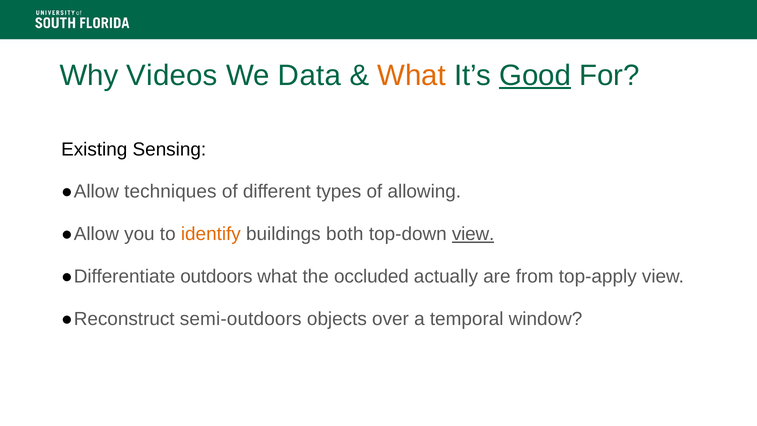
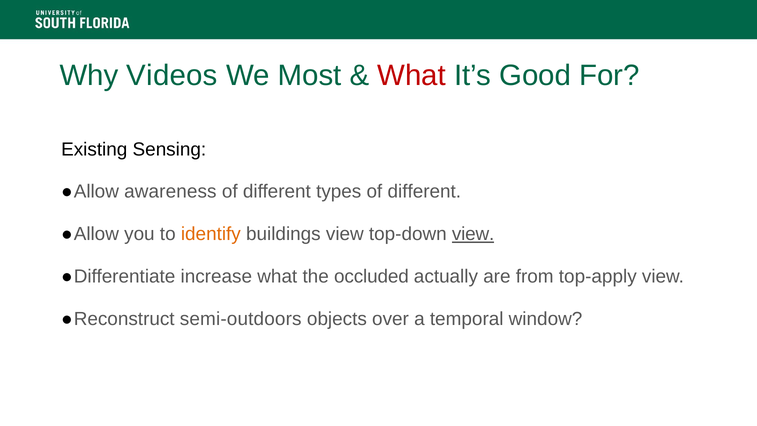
Data: Data -> Most
What at (412, 75) colour: orange -> red
Good underline: present -> none
techniques: techniques -> awareness
types of allowing: allowing -> different
buildings both: both -> view
outdoors: outdoors -> increase
